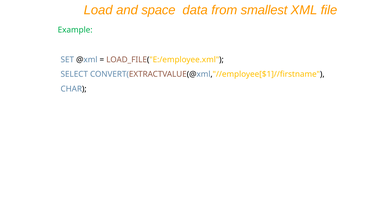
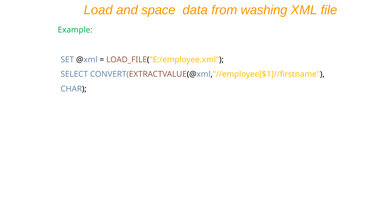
smallest: smallest -> washing
